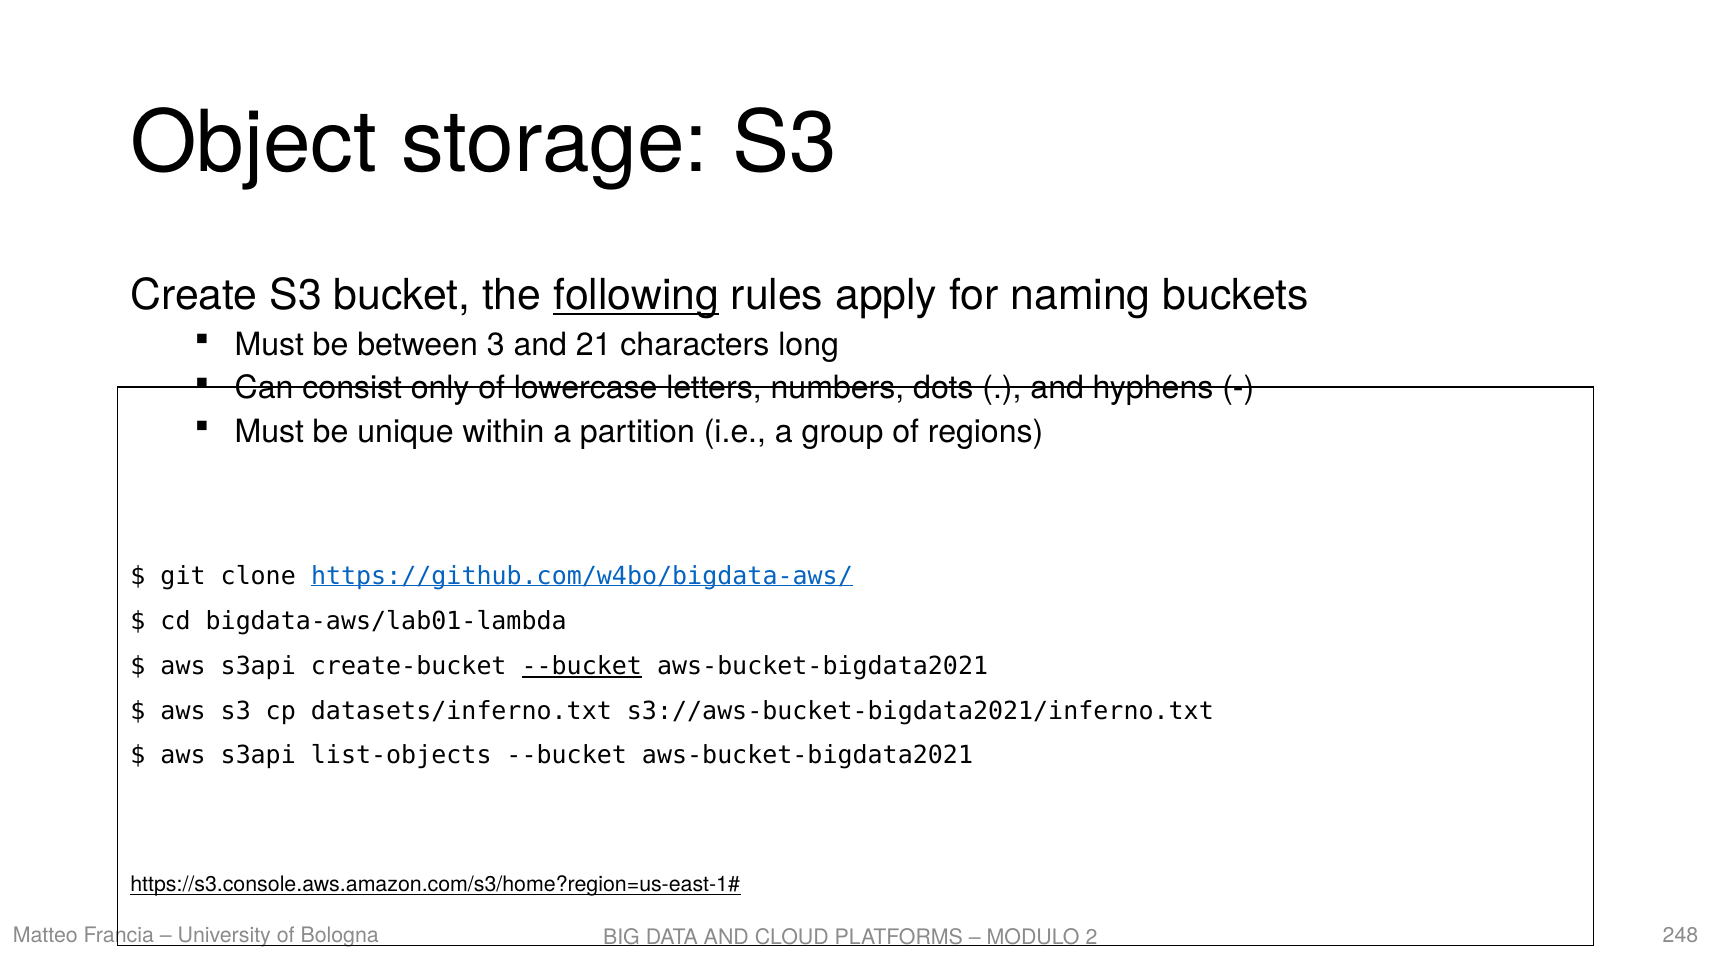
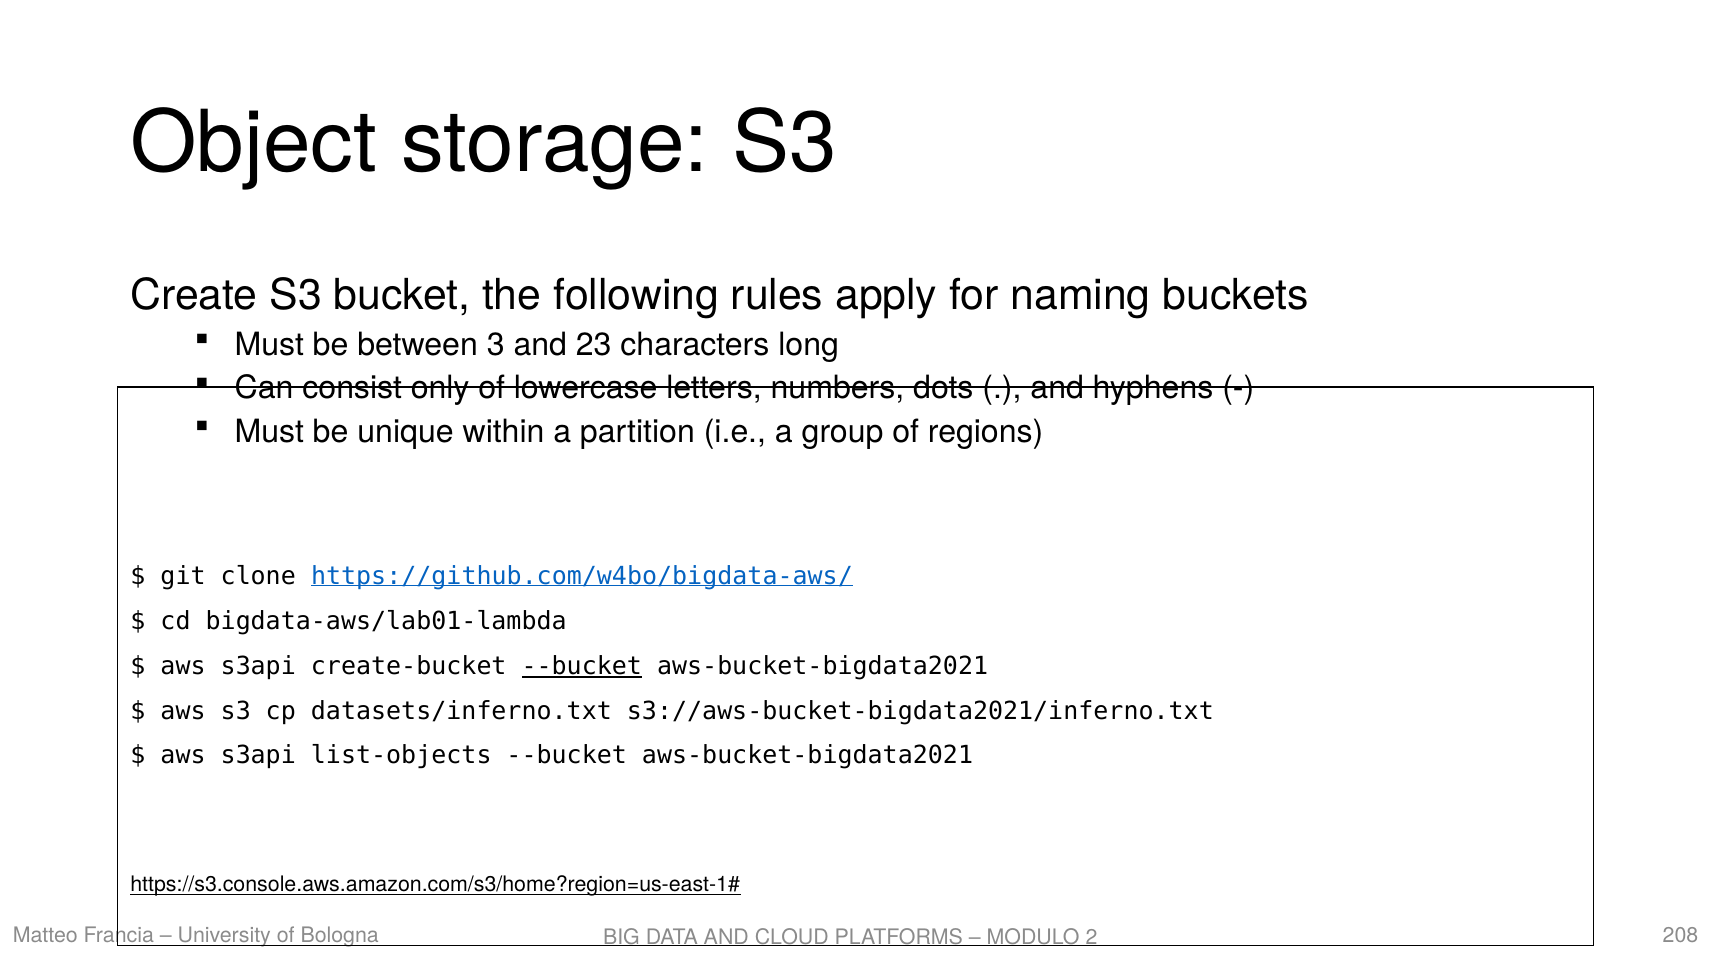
following underline: present -> none
21: 21 -> 23
248: 248 -> 208
